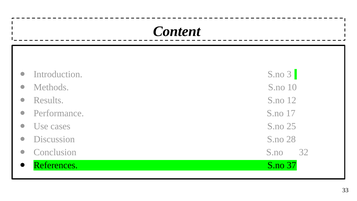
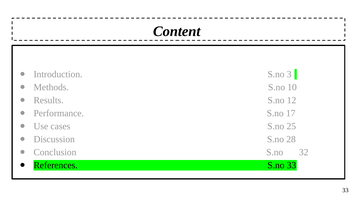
S.no 37: 37 -> 33
